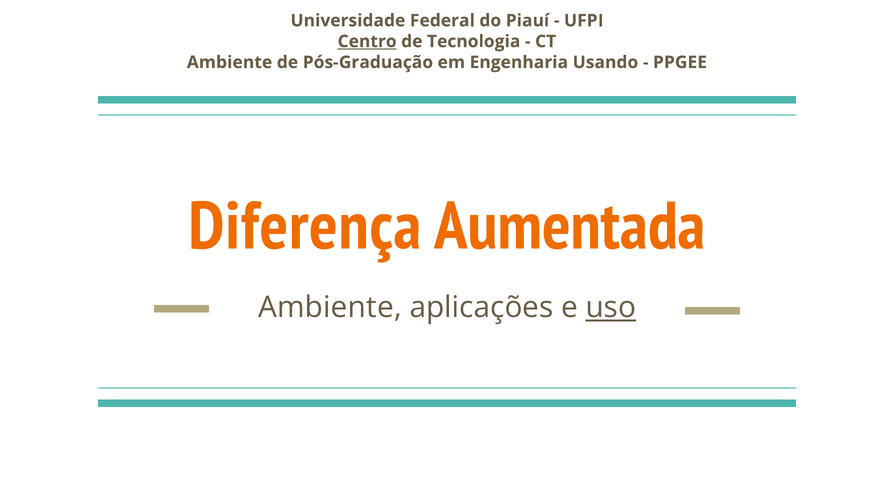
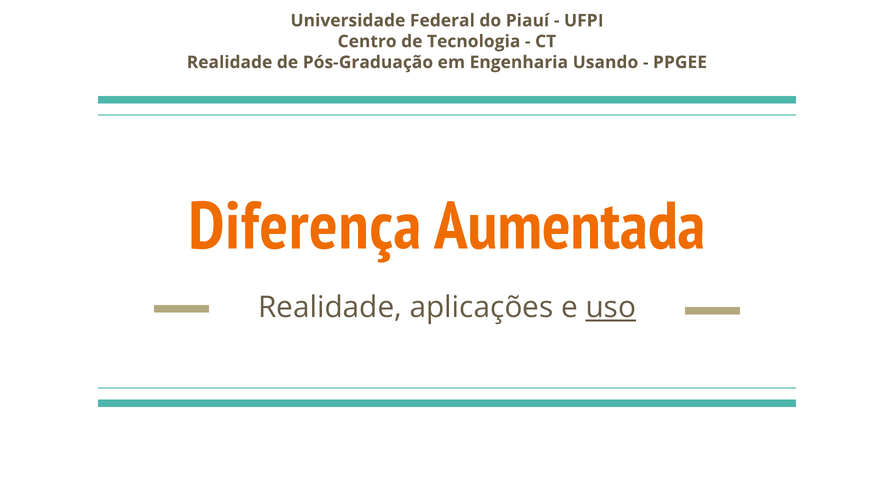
Centro underline: present -> none
Ambiente at (229, 62): Ambiente -> Realidade
Ambiente at (330, 308): Ambiente -> Realidade
